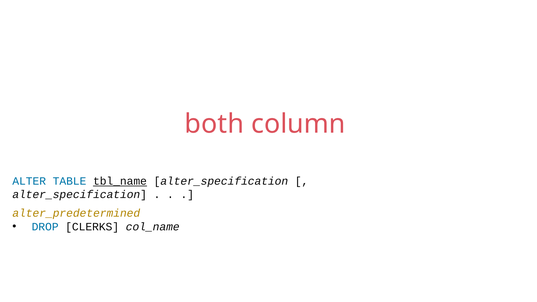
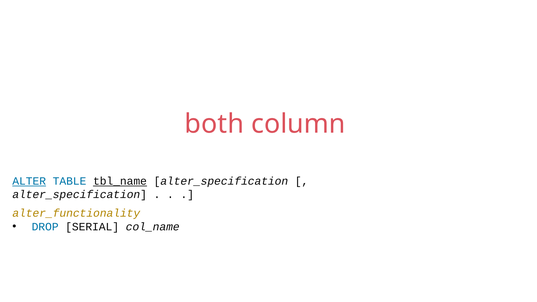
ALTER underline: none -> present
alter_predetermined: alter_predetermined -> alter_functionality
CLERKS: CLERKS -> SERIAL
